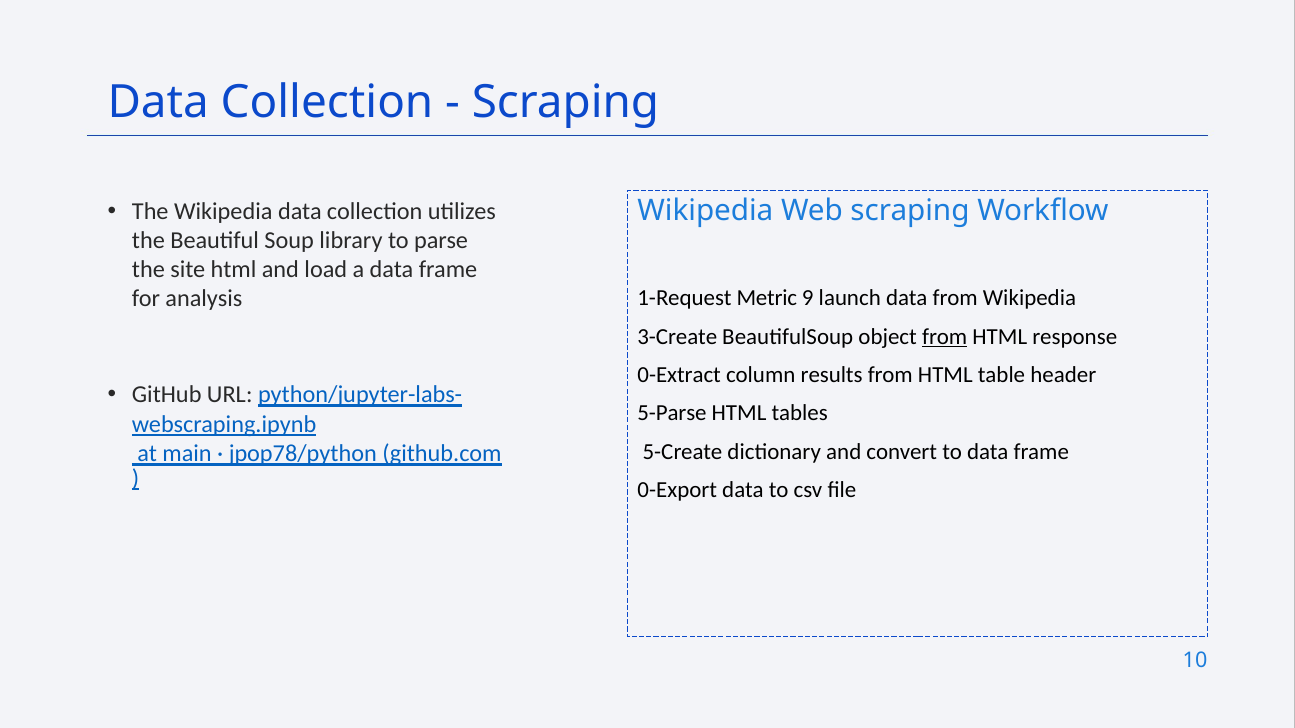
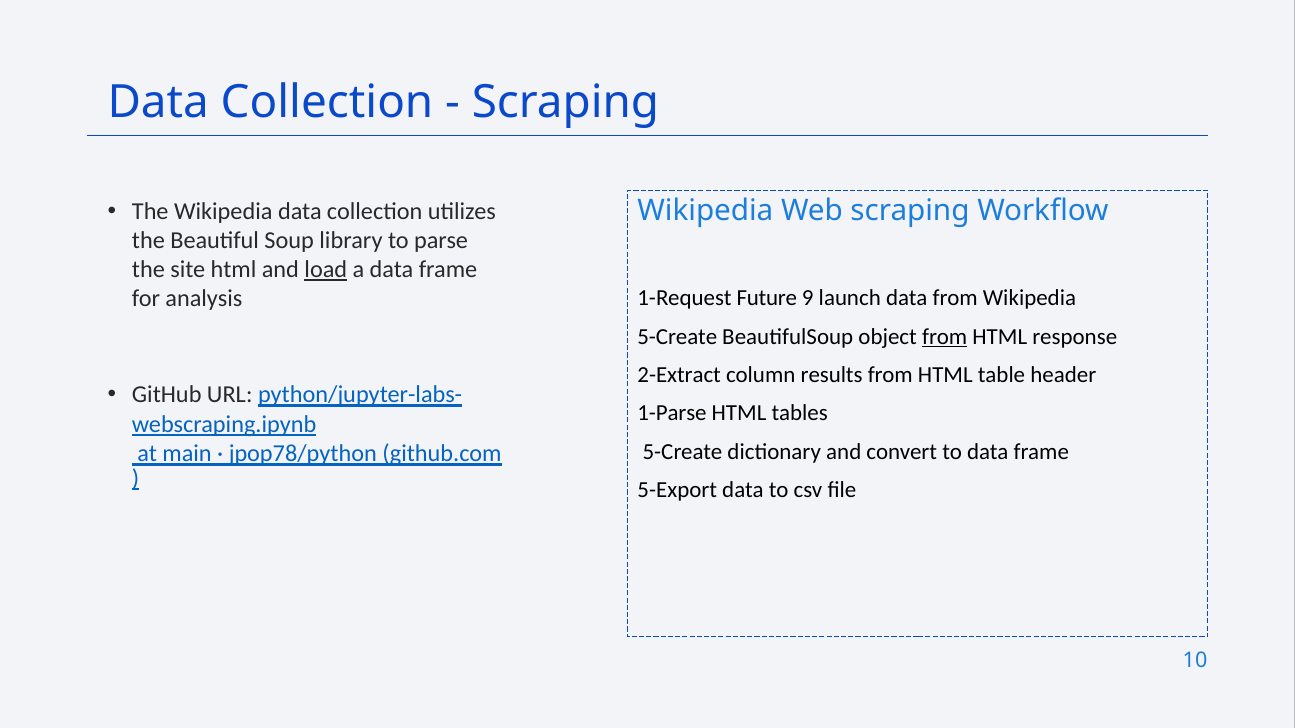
load underline: none -> present
Metric: Metric -> Future
3-Create at (677, 337): 3-Create -> 5-Create
0-Extract: 0-Extract -> 2-Extract
5-Parse: 5-Parse -> 1-Parse
0-Export: 0-Export -> 5-Export
